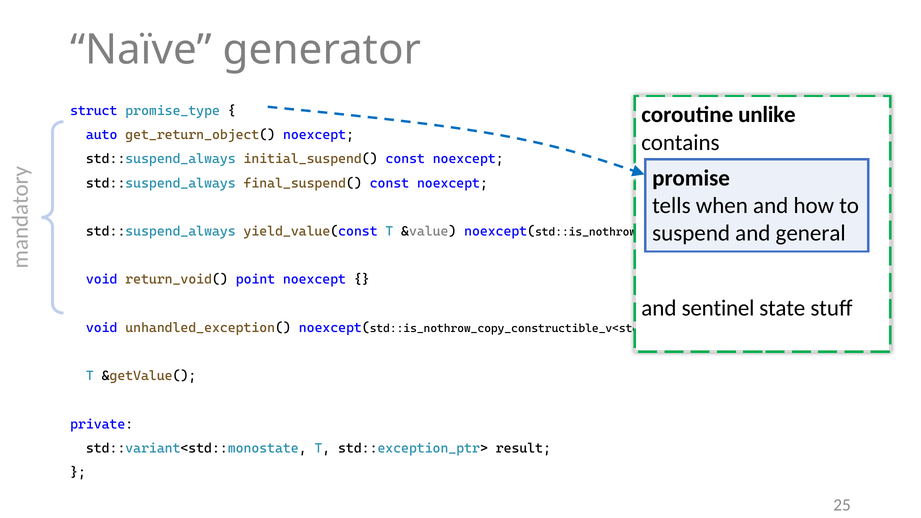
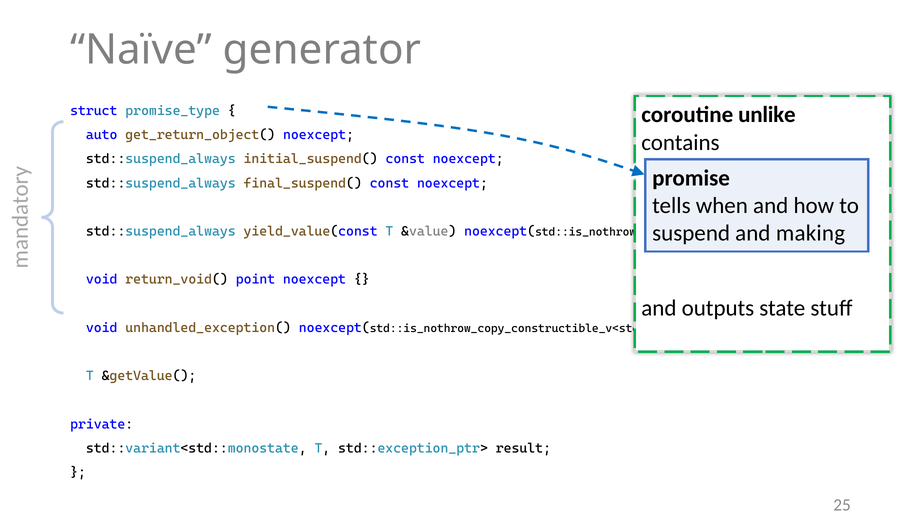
general: general -> making
sentinel: sentinel -> outputs
